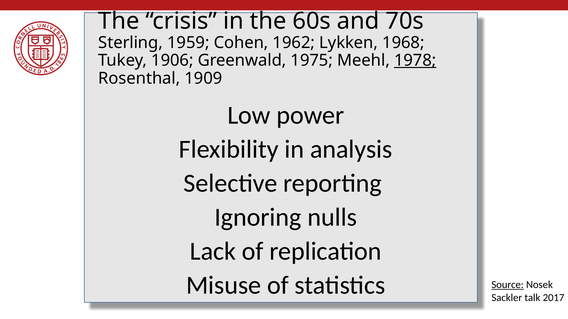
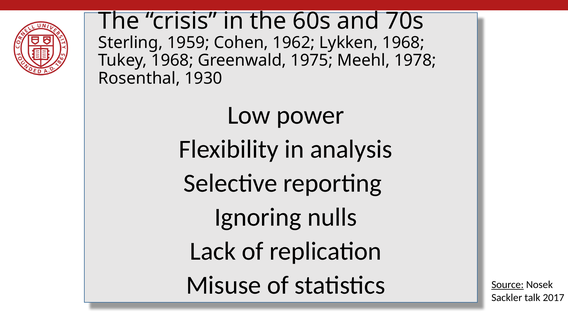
Tukey 1906: 1906 -> 1968
1978 underline: present -> none
1909: 1909 -> 1930
